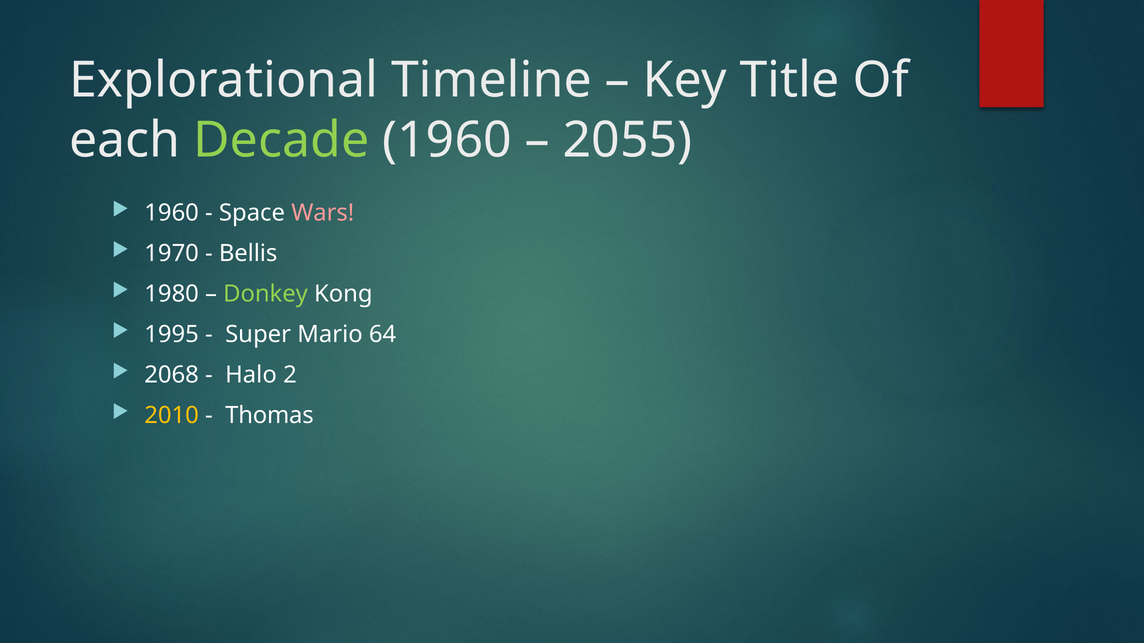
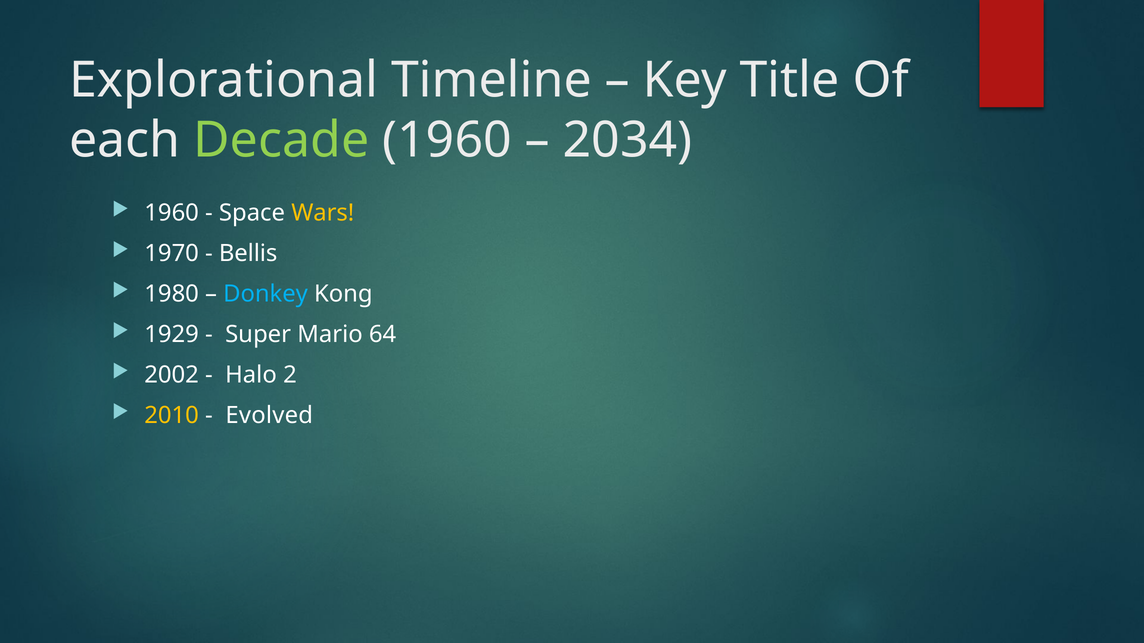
2055: 2055 -> 2034
Wars colour: pink -> yellow
Donkey colour: light green -> light blue
1995: 1995 -> 1929
2068: 2068 -> 2002
Thomas: Thomas -> Evolved
